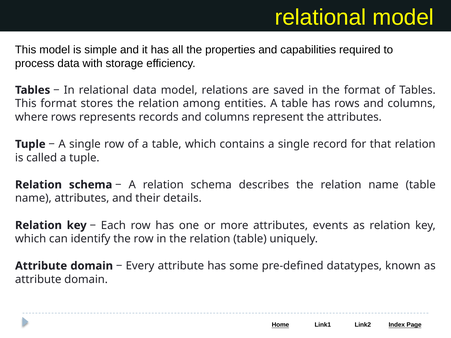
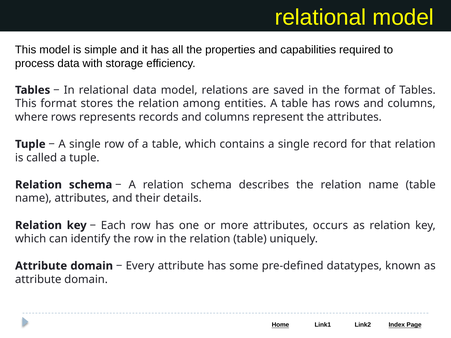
events: events -> occurs
